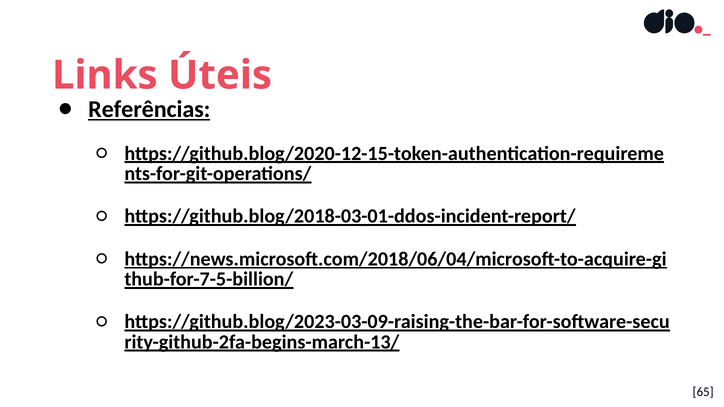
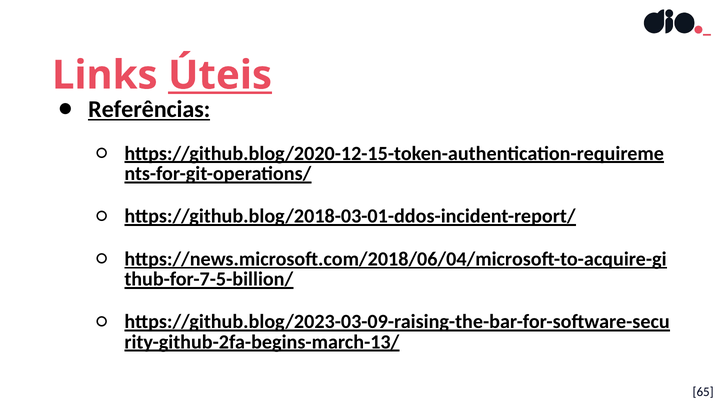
Úteis underline: none -> present
